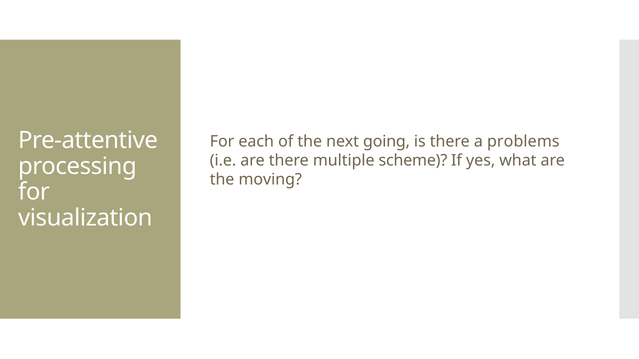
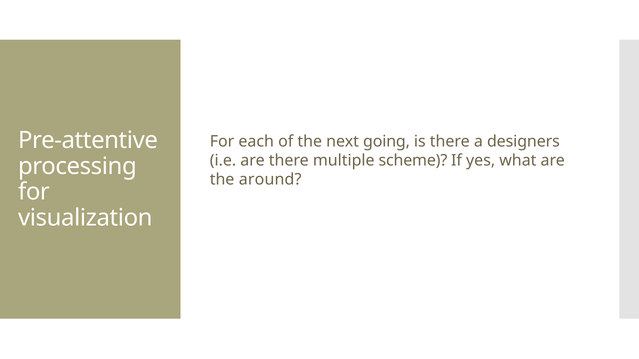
problems: problems -> designers
moving: moving -> around
